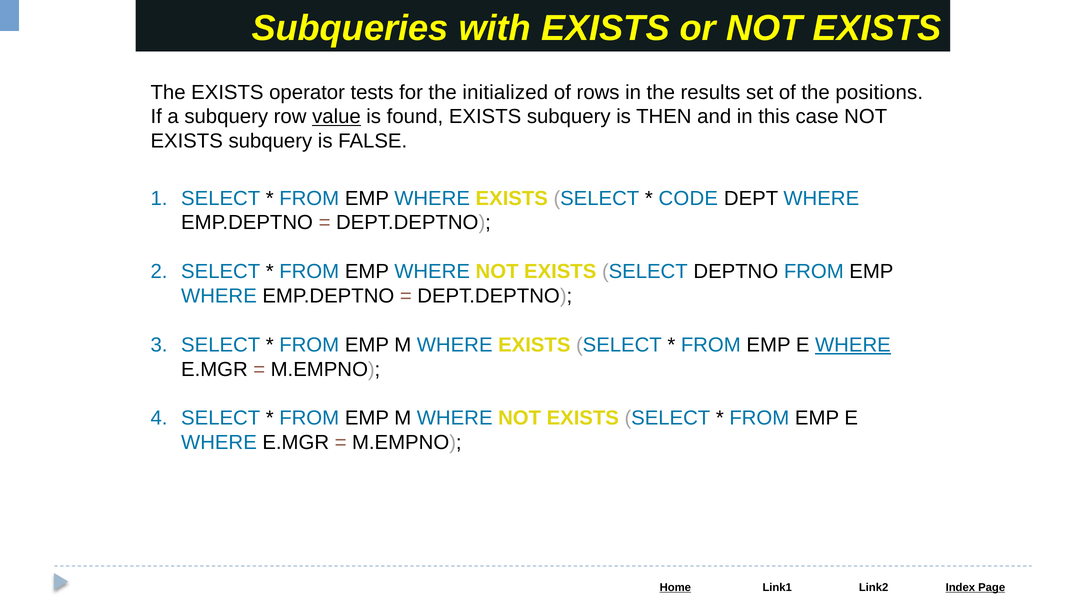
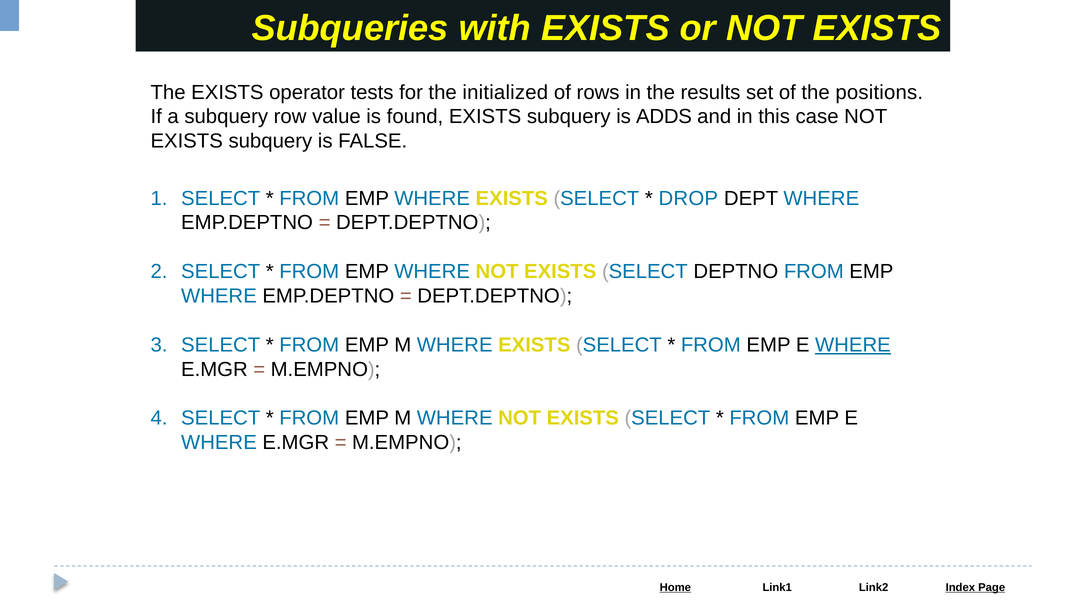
value underline: present -> none
THEN: THEN -> ADDS
CODE: CODE -> DROP
